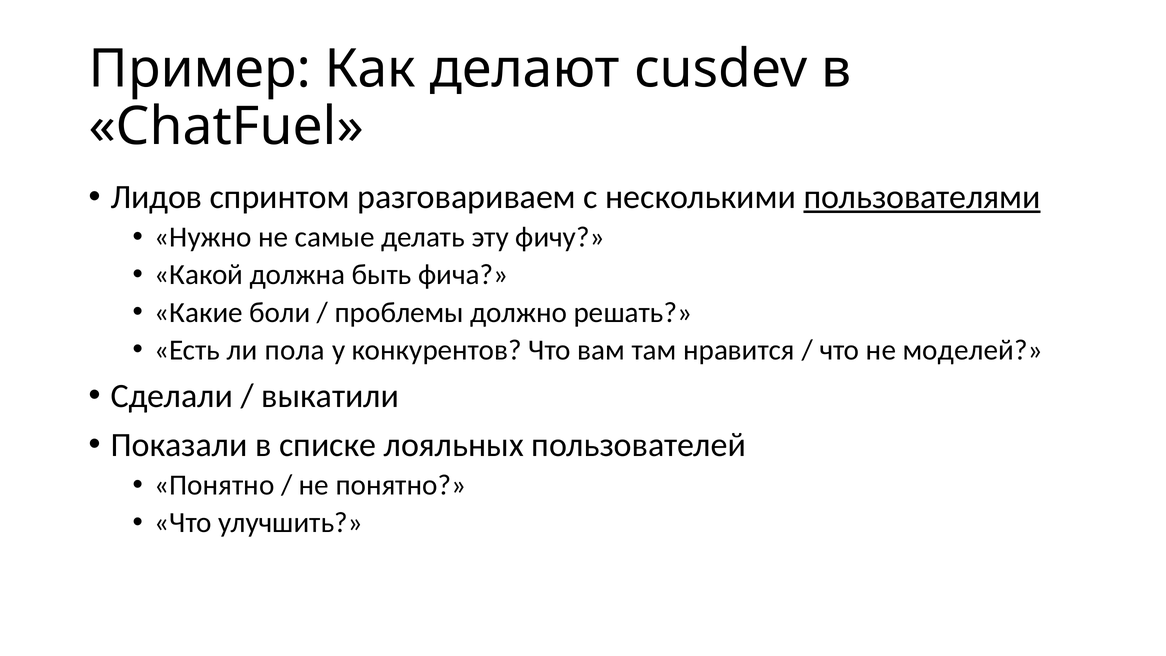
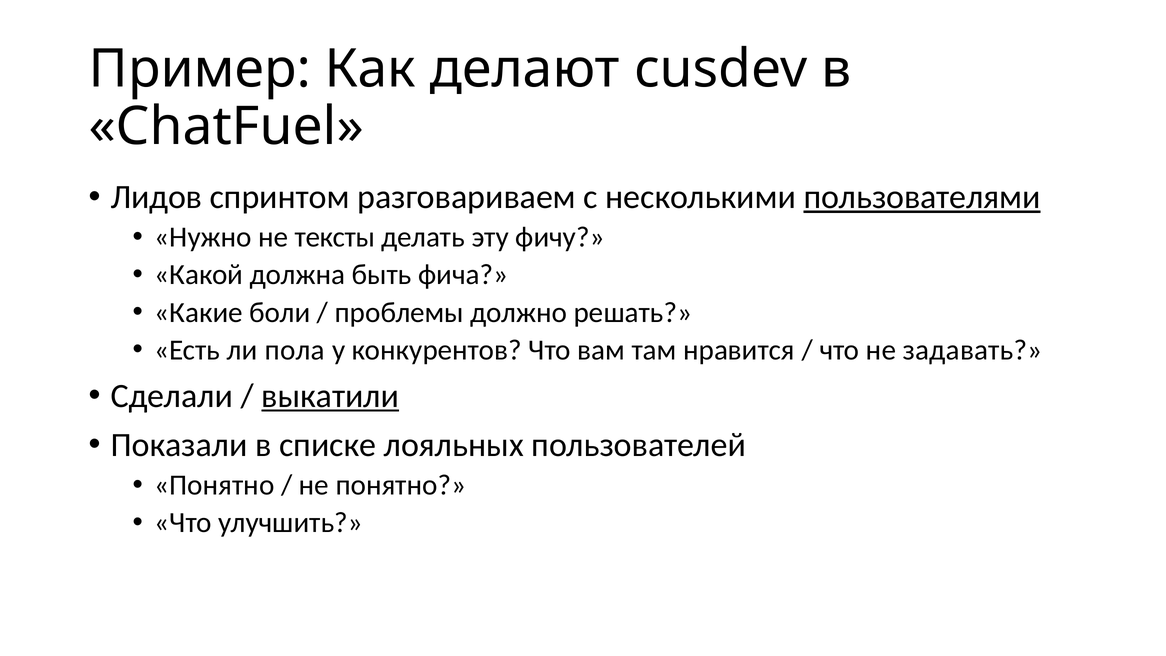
самые: самые -> тексты
моделей: моделей -> задавать
выкатили underline: none -> present
